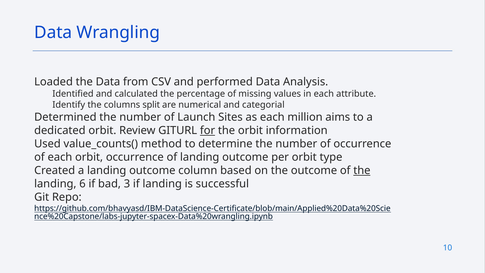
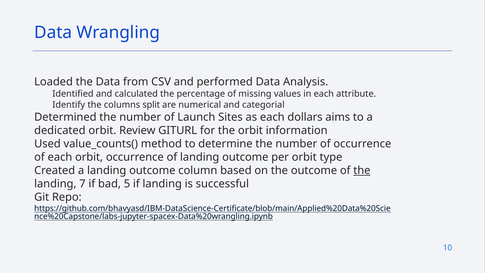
million: million -> dollars
for underline: present -> none
6: 6 -> 7
3: 3 -> 5
